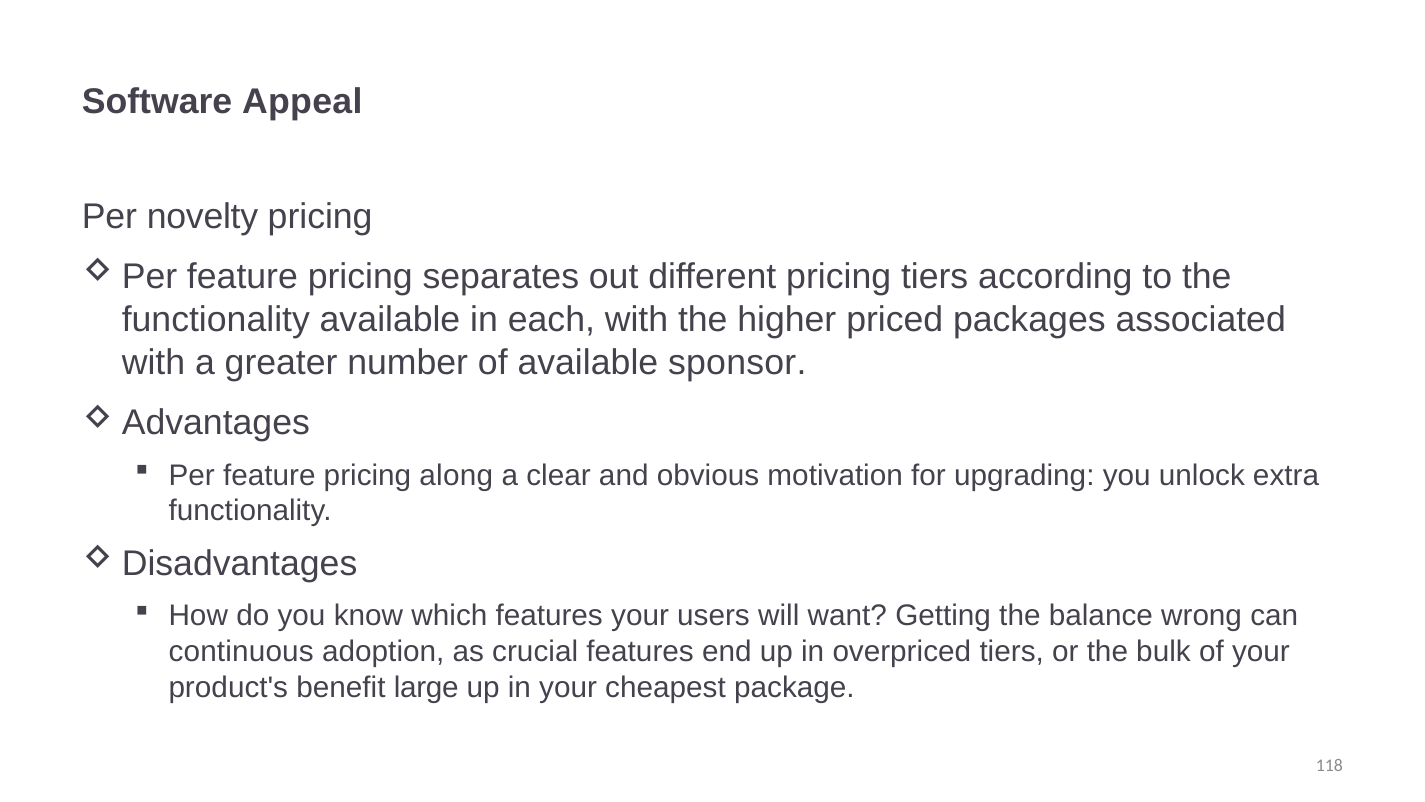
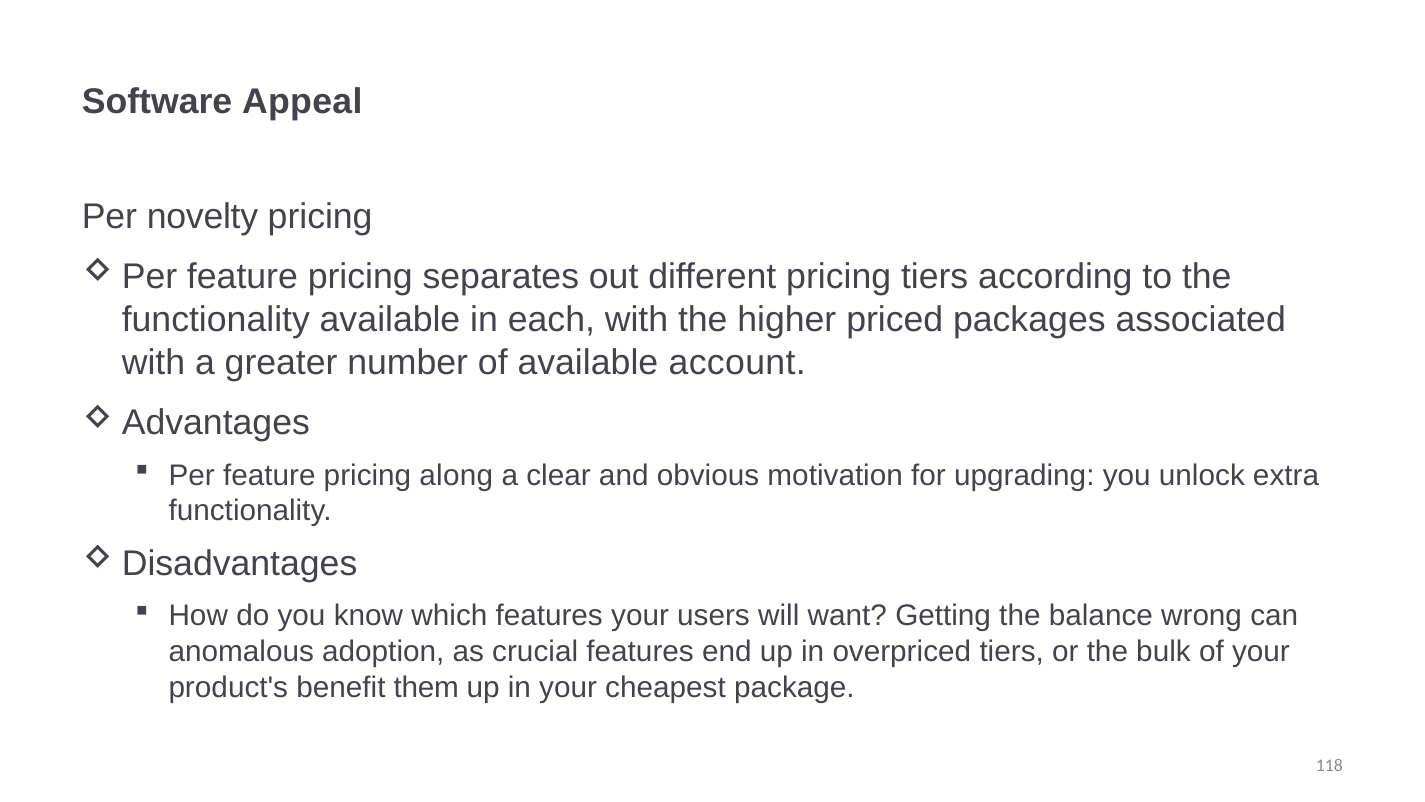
sponsor: sponsor -> account
continuous: continuous -> anomalous
large: large -> them
